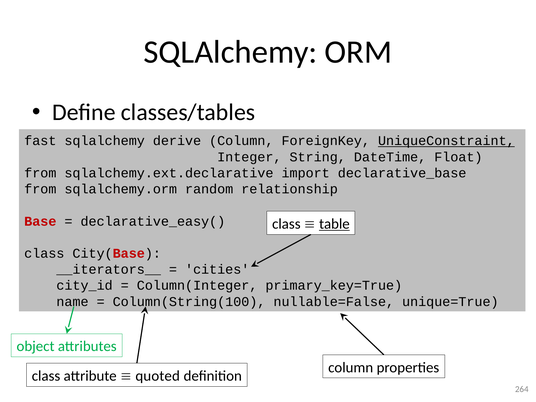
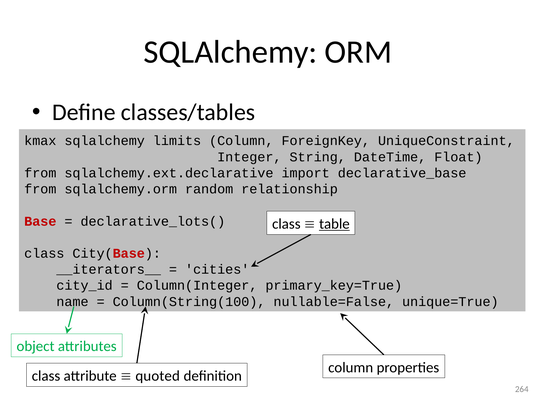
fast: fast -> kmax
derive: derive -> limits
UniqueConstraint underline: present -> none
declarative_easy(: declarative_easy( -> declarative_lots(
